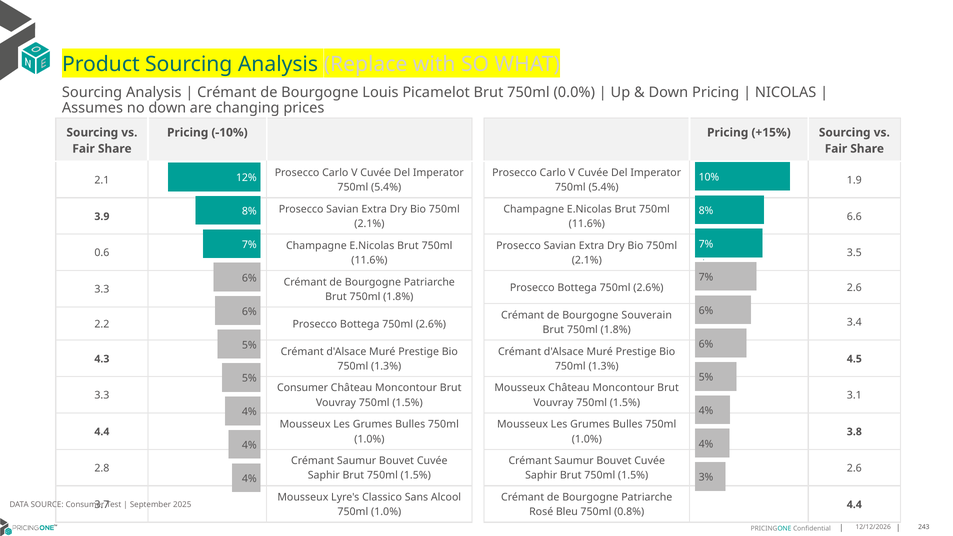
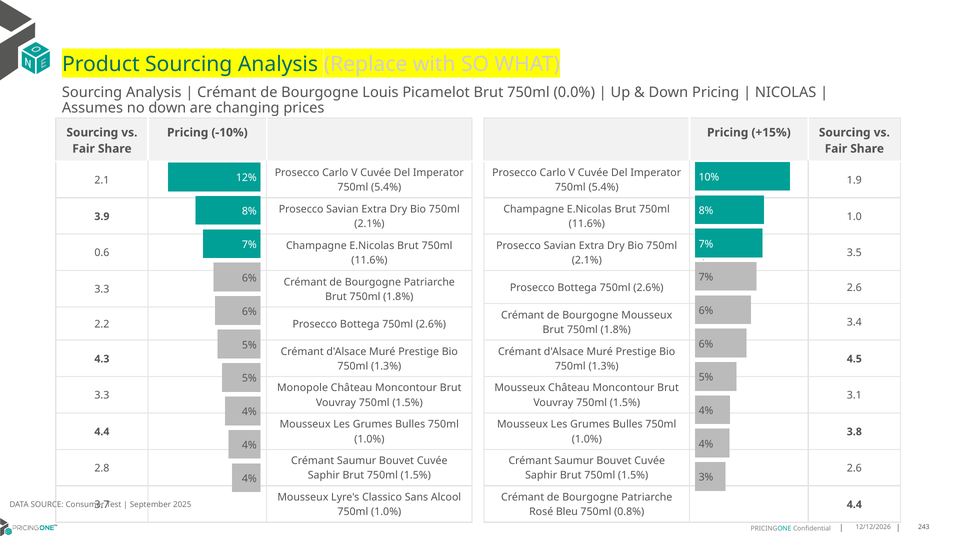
6.6: 6.6 -> 1.0
Bourgogne Souverain: Souverain -> Mousseux
Consumer at (303, 388): Consumer -> Monopole
